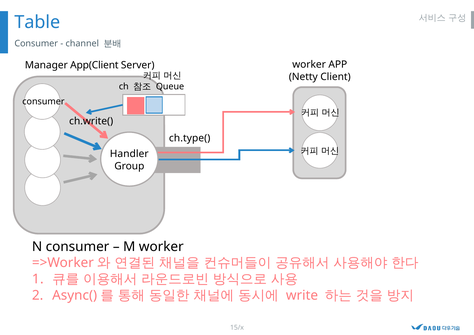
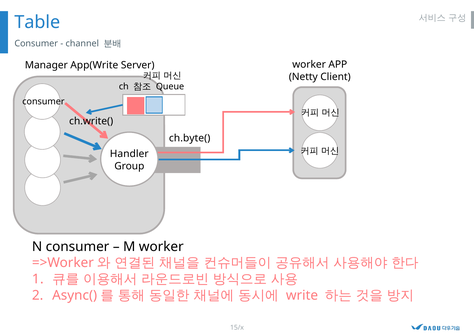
App(Client: App(Client -> App(Write
ch.type(: ch.type( -> ch.byte(
